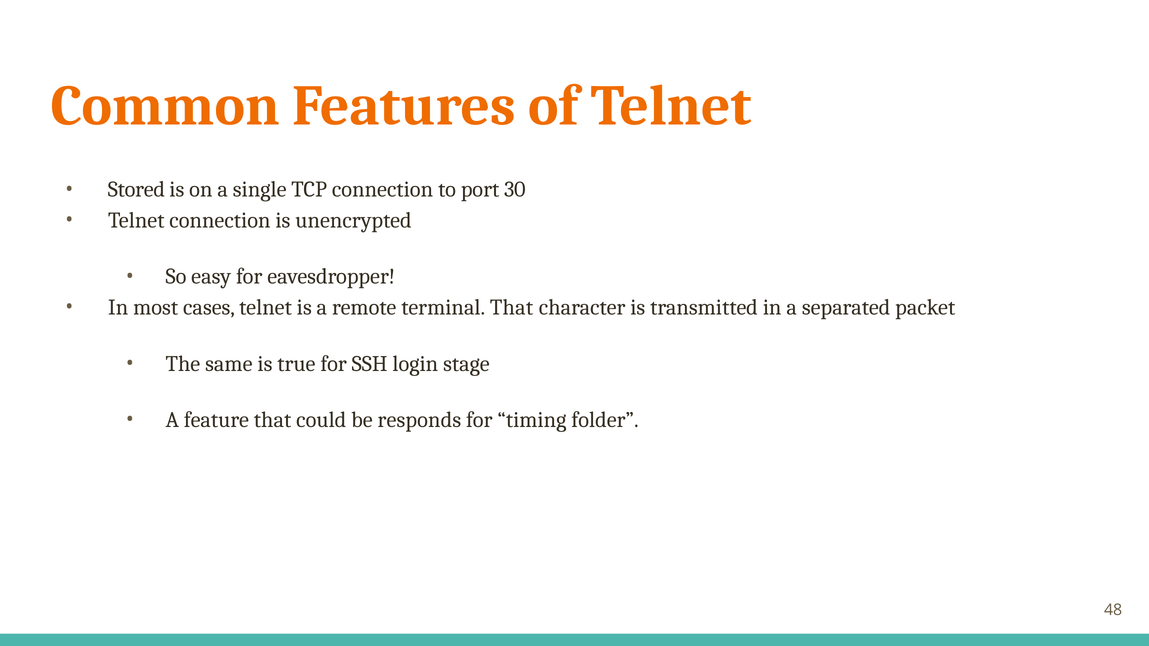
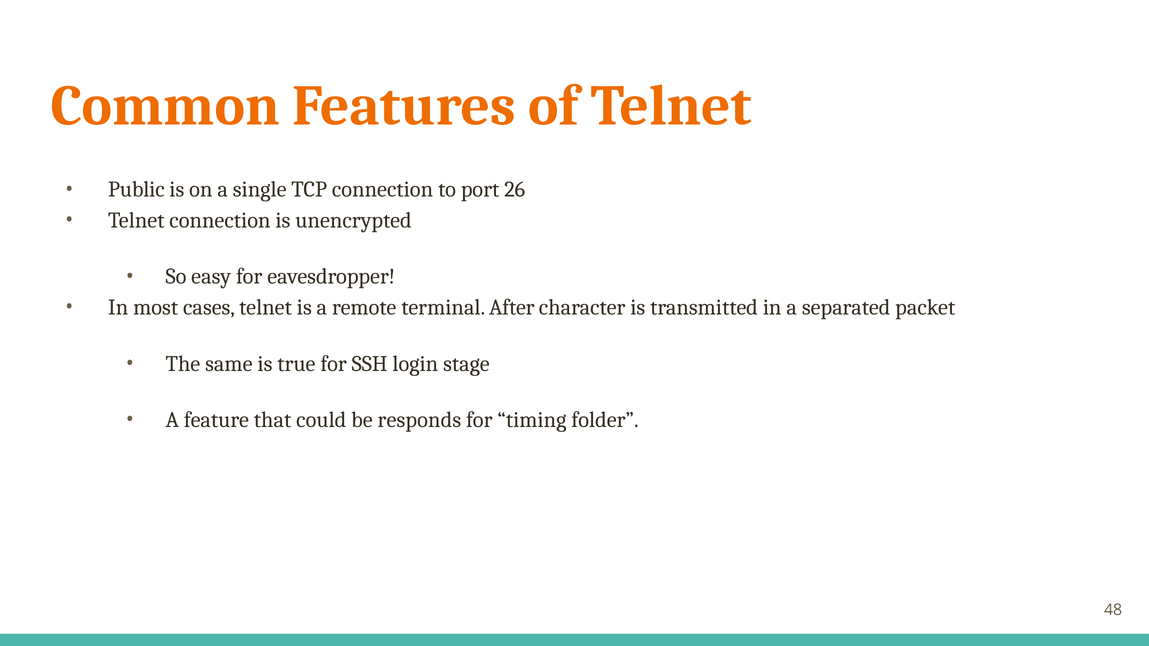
Stored: Stored -> Public
30: 30 -> 26
terminal That: That -> After
